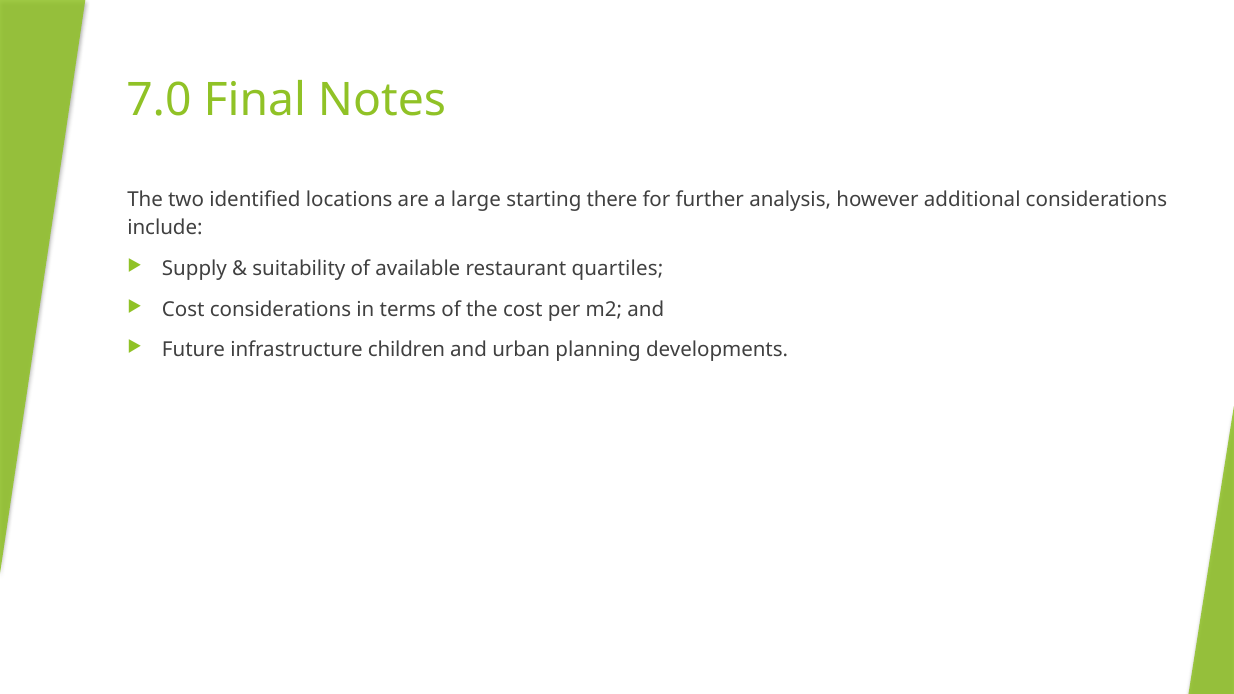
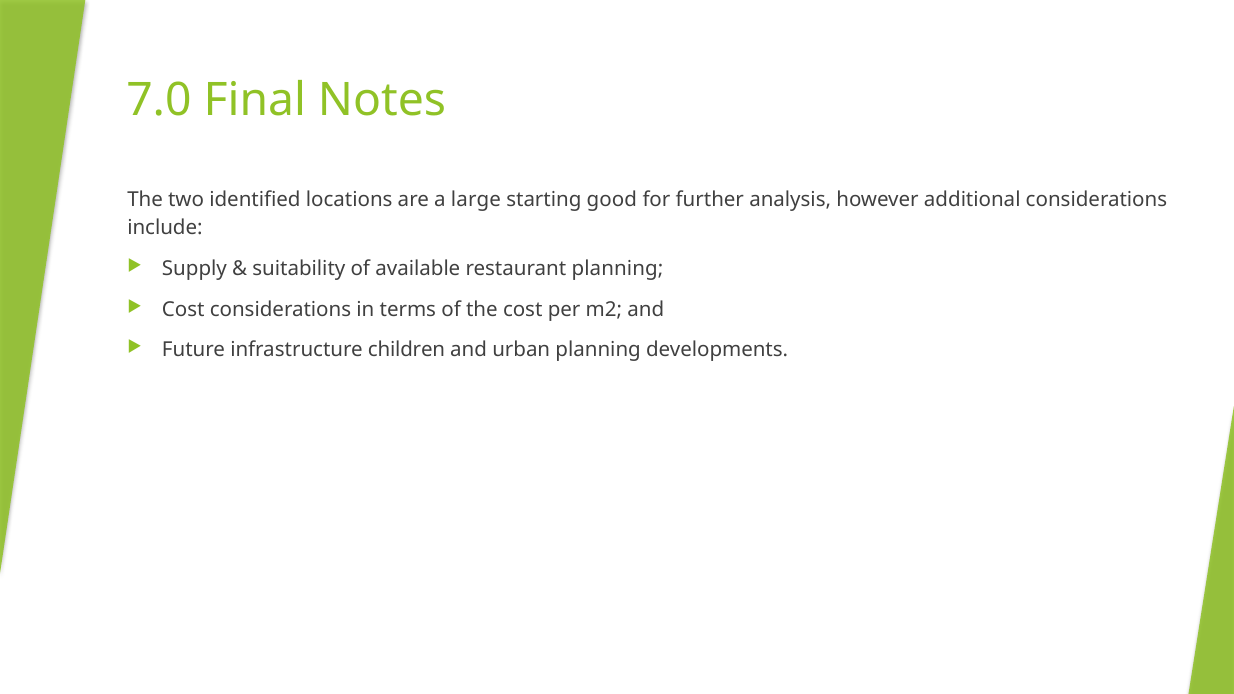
there: there -> good
restaurant quartiles: quartiles -> planning
